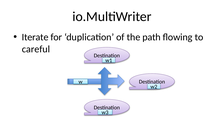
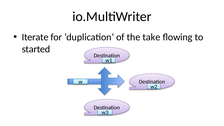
path: path -> take
careful: careful -> started
